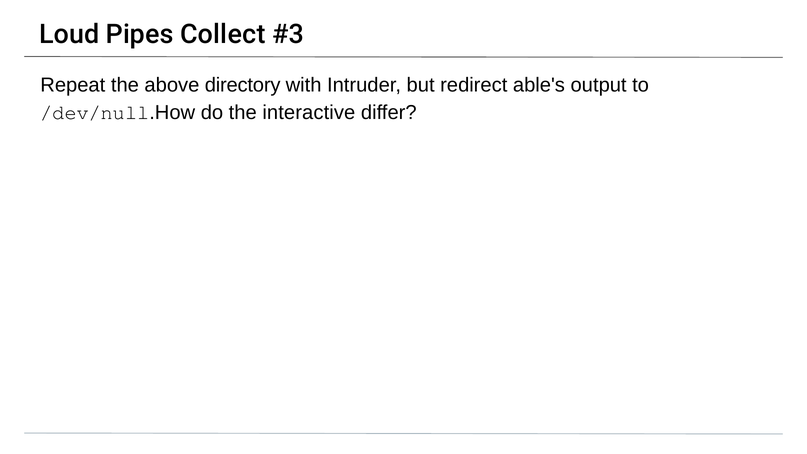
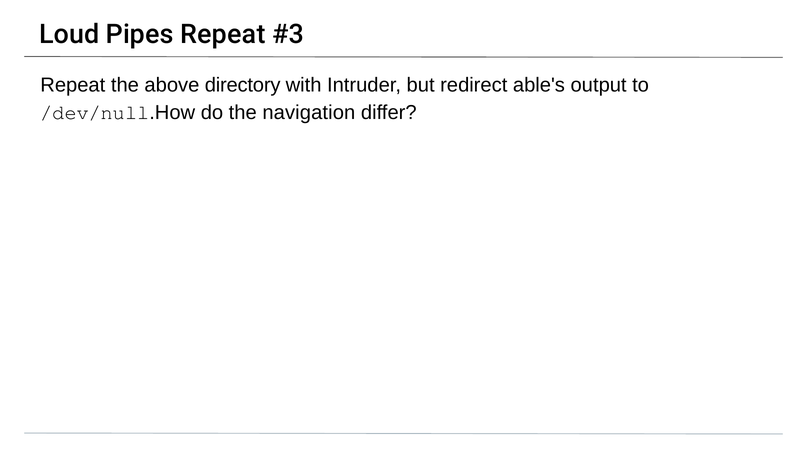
Pipes Collect: Collect -> Repeat
interactive: interactive -> navigation
